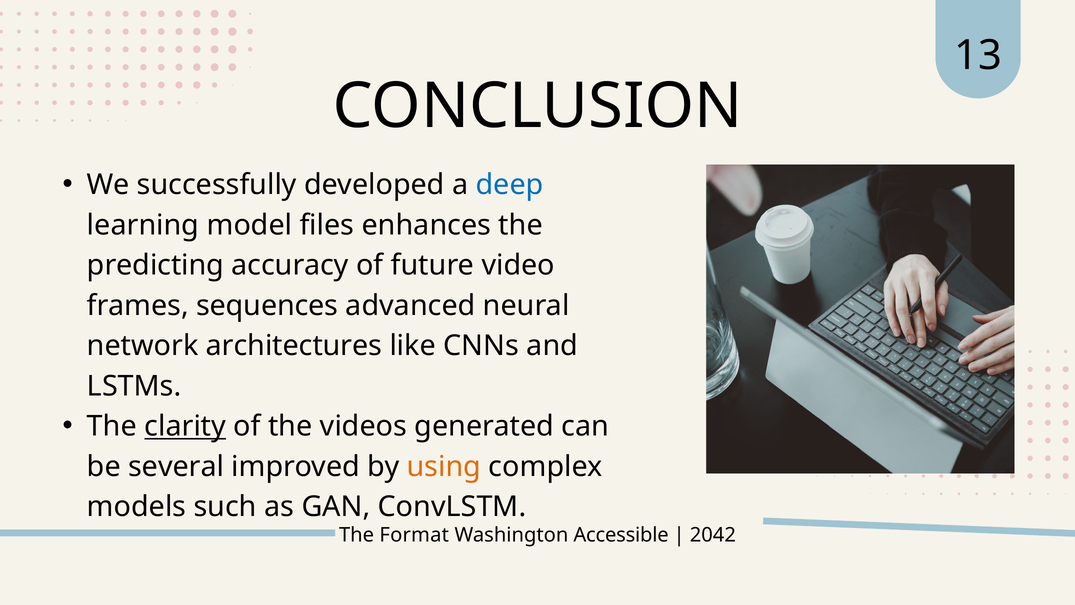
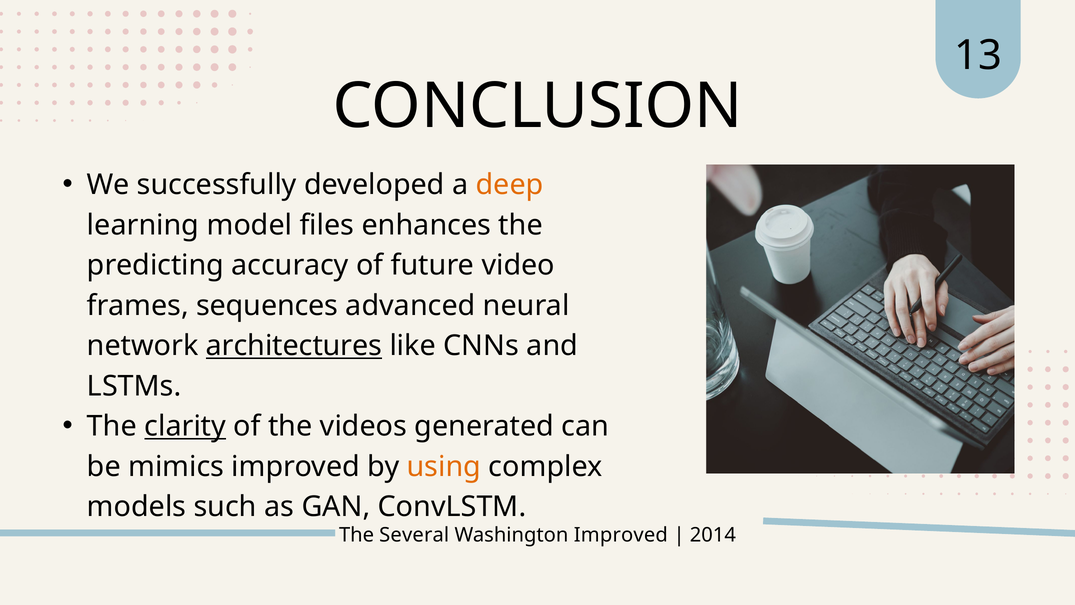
deep colour: blue -> orange
architectures underline: none -> present
several: several -> mimics
Format: Format -> Several
Washington Accessible: Accessible -> Improved
2042: 2042 -> 2014
